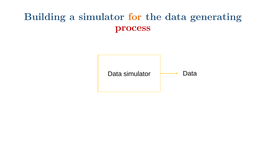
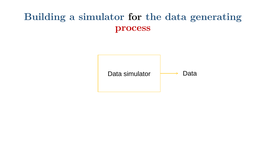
for colour: orange -> black
